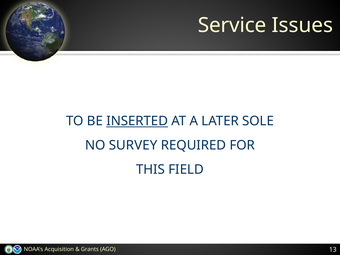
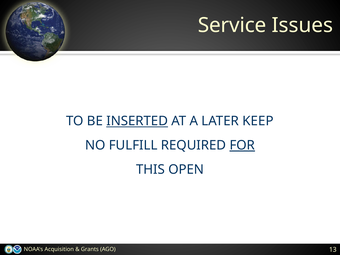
SOLE: SOLE -> KEEP
SURVEY: SURVEY -> FULFILL
FOR underline: none -> present
FIELD: FIELD -> OPEN
